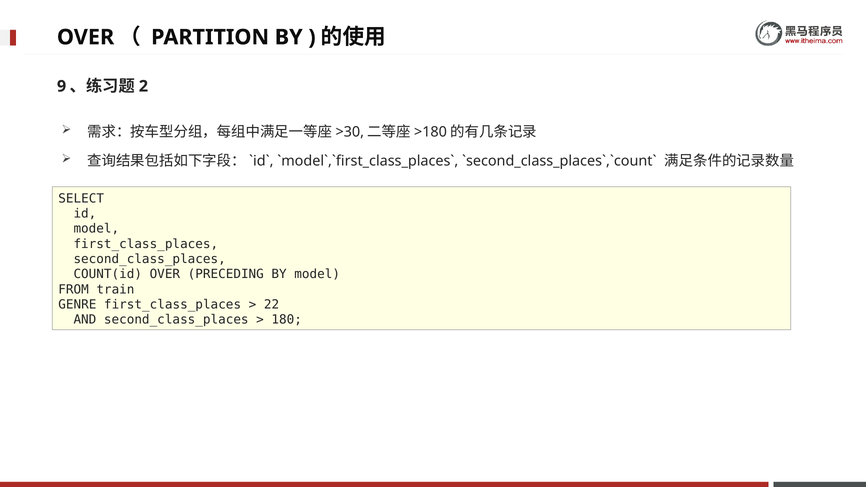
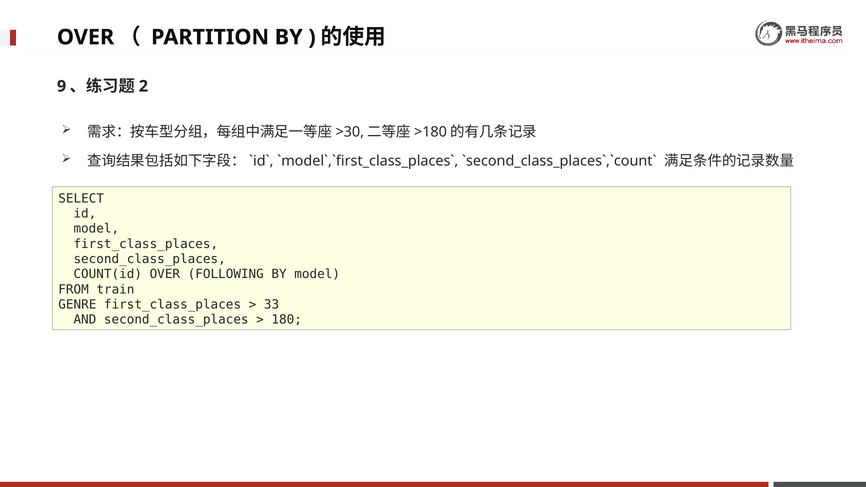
PRECEDING: PRECEDING -> FOLLOWING
22: 22 -> 33
